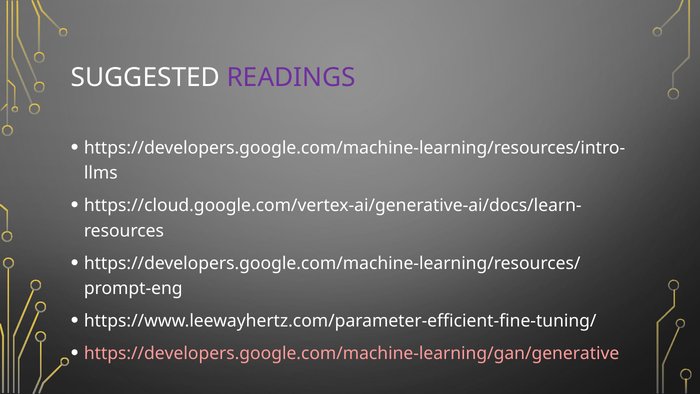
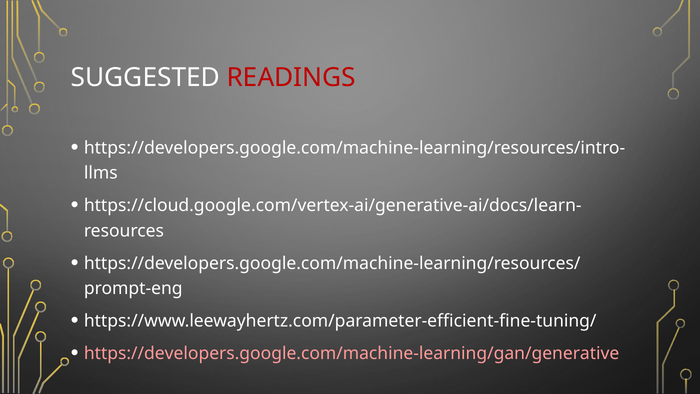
READINGS colour: purple -> red
